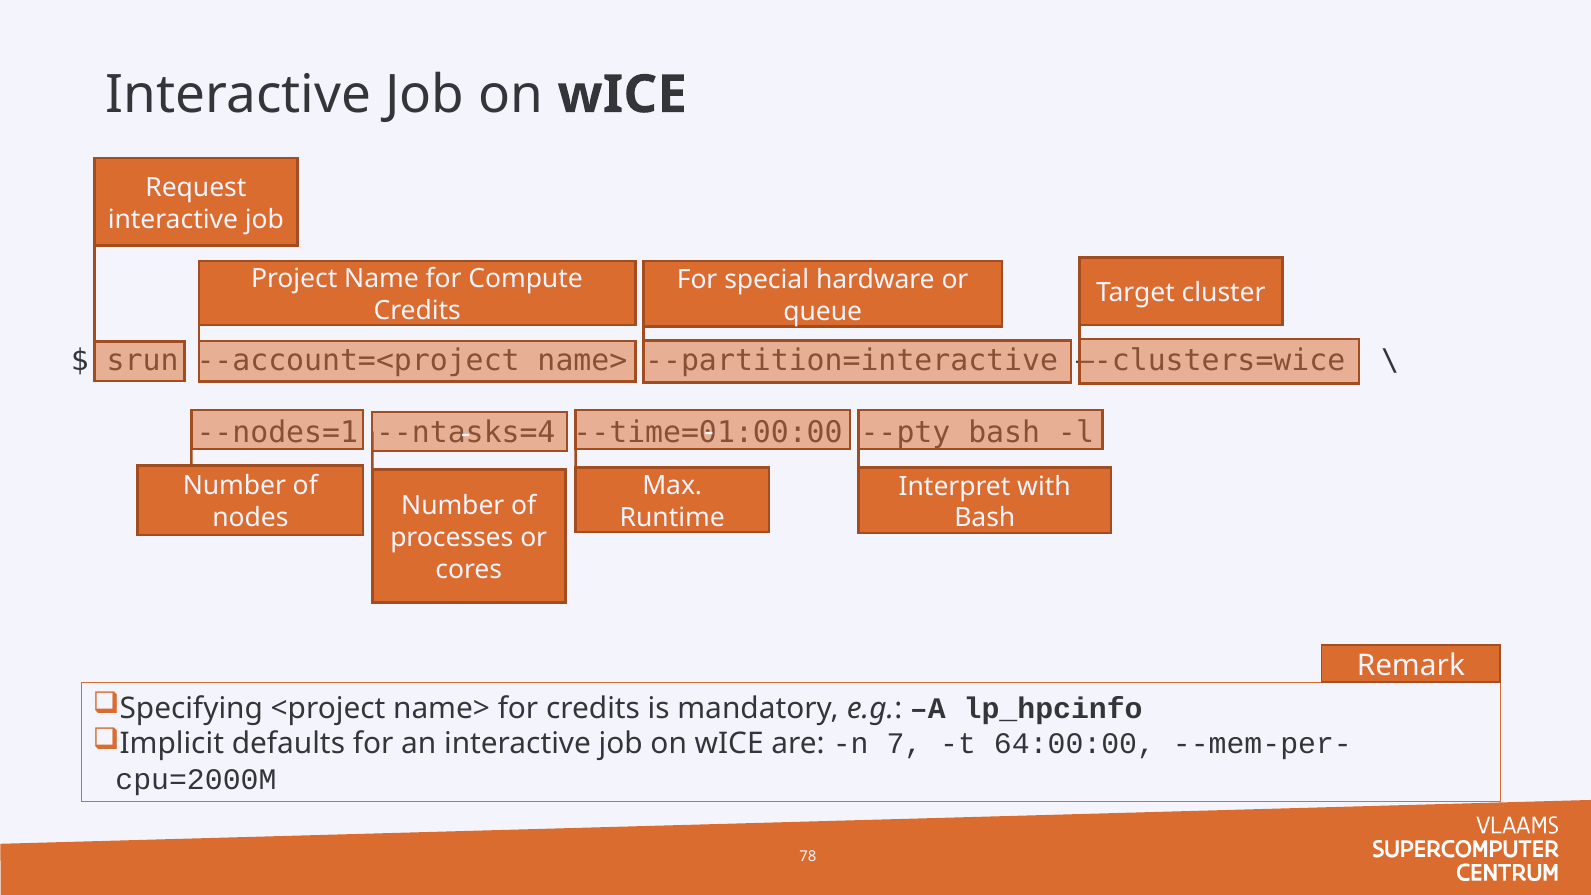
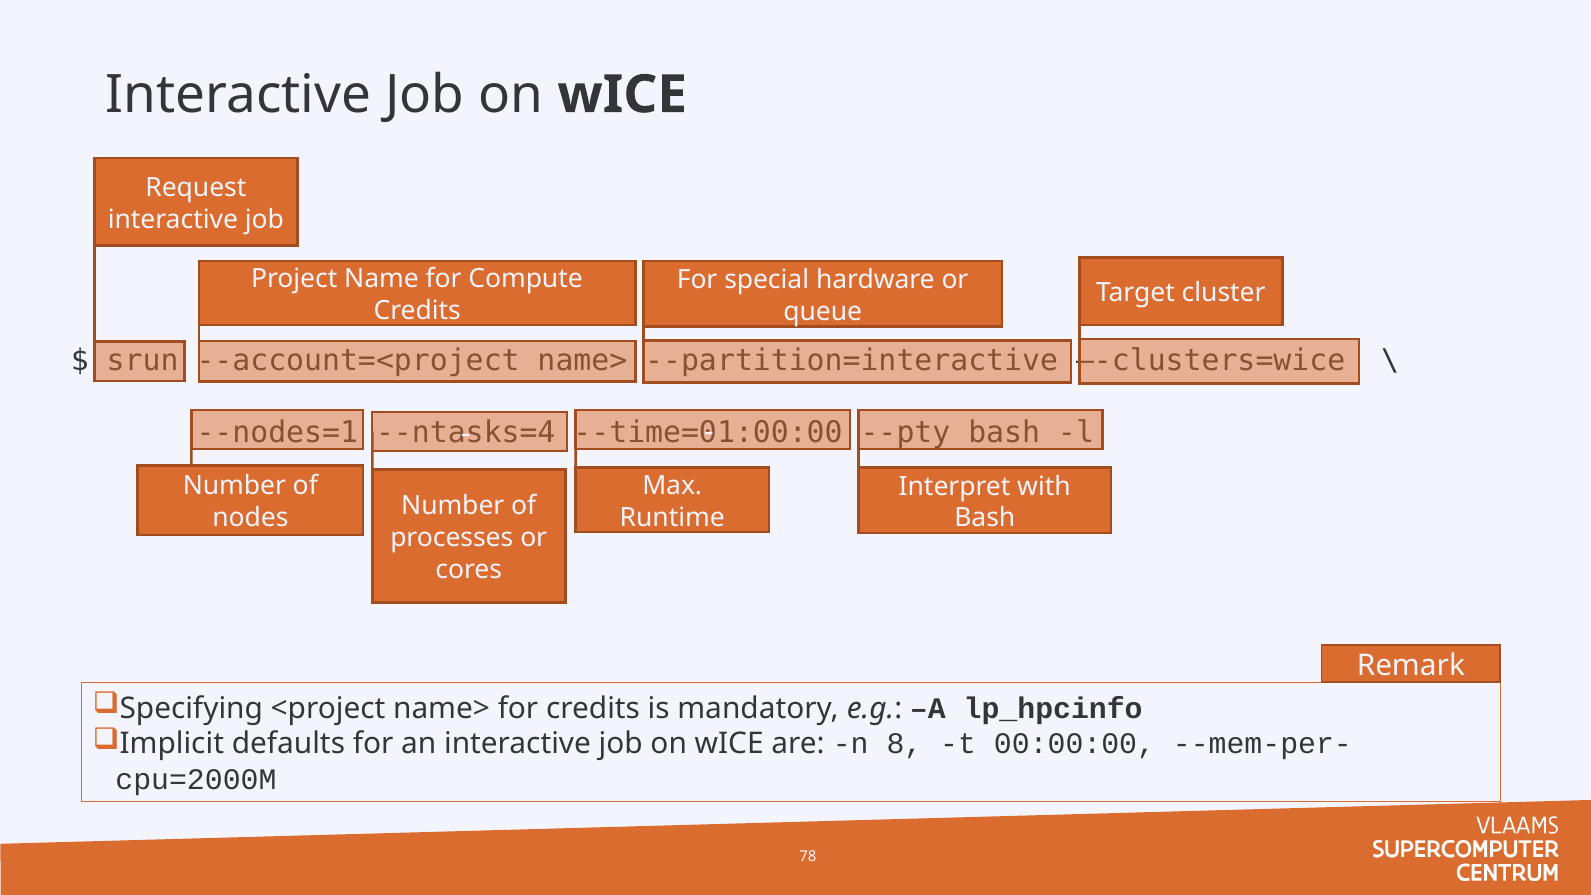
7: 7 -> 8
64:00:00: 64:00:00 -> 00:00:00
